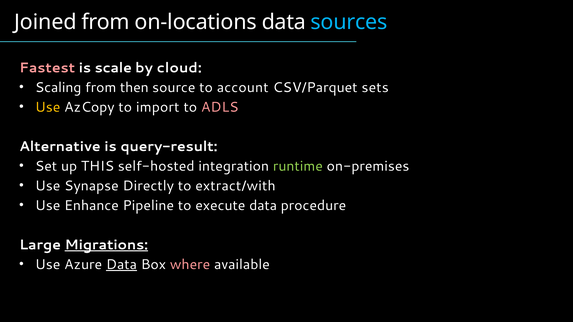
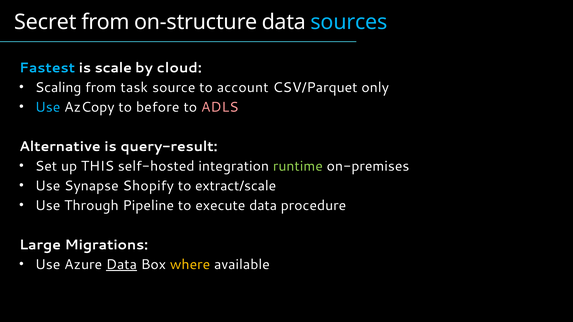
Joined: Joined -> Secret
on-locations: on-locations -> on-structure
Fastest colour: pink -> light blue
then: then -> task
sets: sets -> only
Use at (48, 107) colour: yellow -> light blue
import: import -> before
Directly: Directly -> Shopify
extract/with: extract/with -> extract/scale
Enhance: Enhance -> Through
Migrations underline: present -> none
where colour: pink -> yellow
